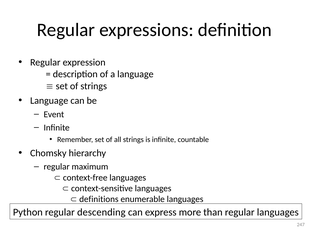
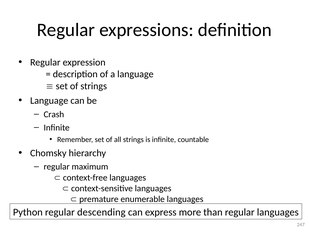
Event: Event -> Crash
definitions: definitions -> premature
